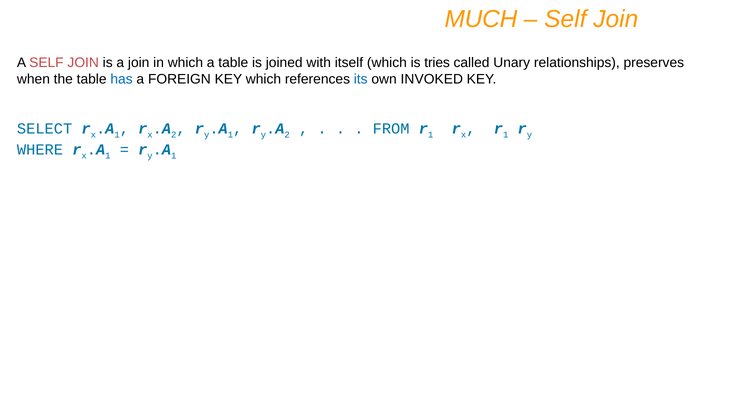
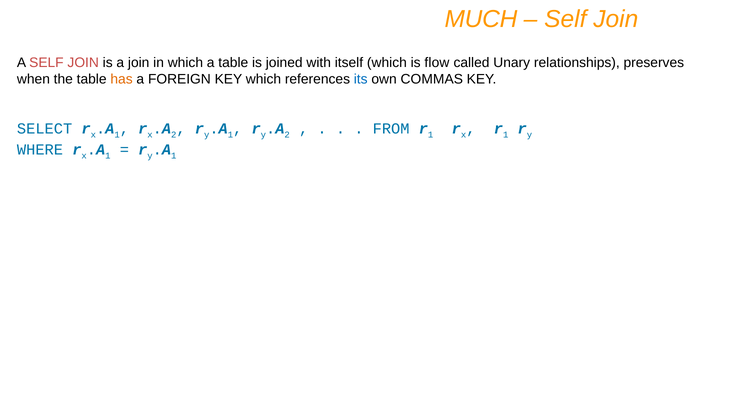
tries: tries -> flow
has colour: blue -> orange
INVOKED: INVOKED -> COMMAS
